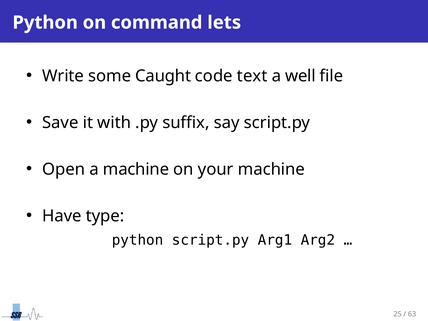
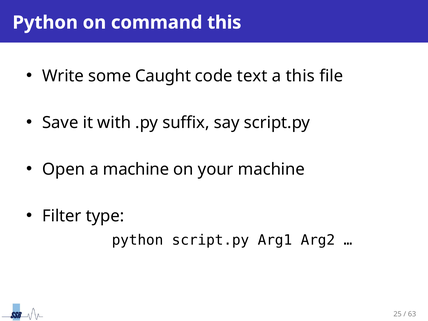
command lets: lets -> this
a well: well -> this
Have: Have -> Filter
